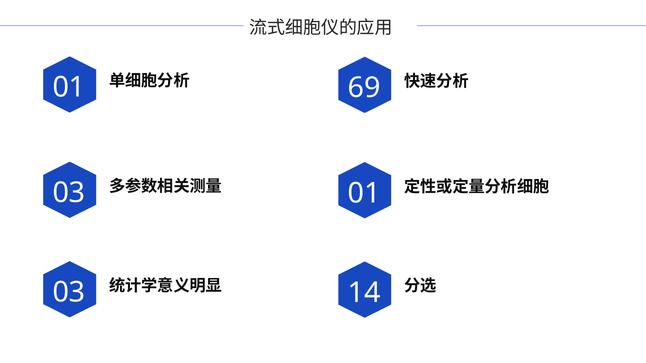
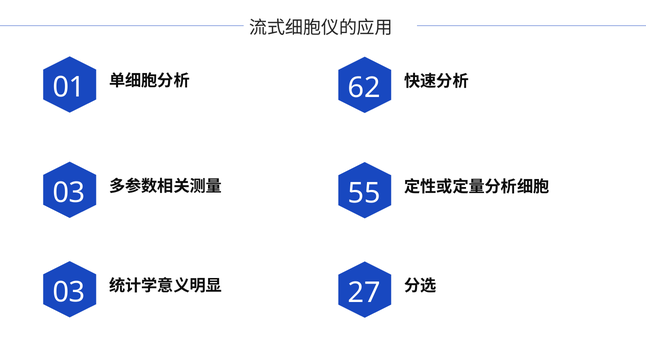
69: 69 -> 62
01 at (364, 193): 01 -> 55
14: 14 -> 27
